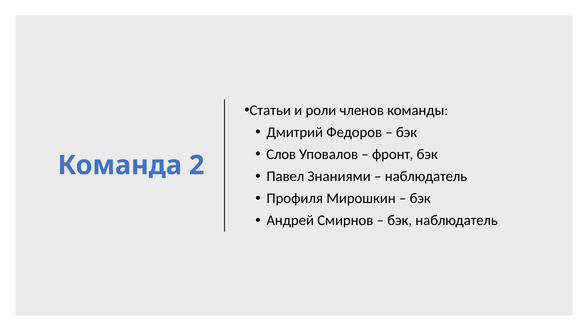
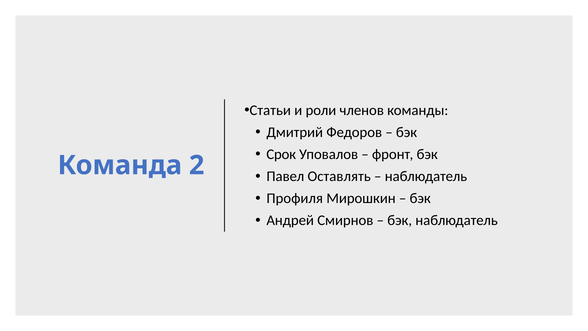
Слов: Слов -> Срок
Знаниями: Знаниями -> Оставлять
